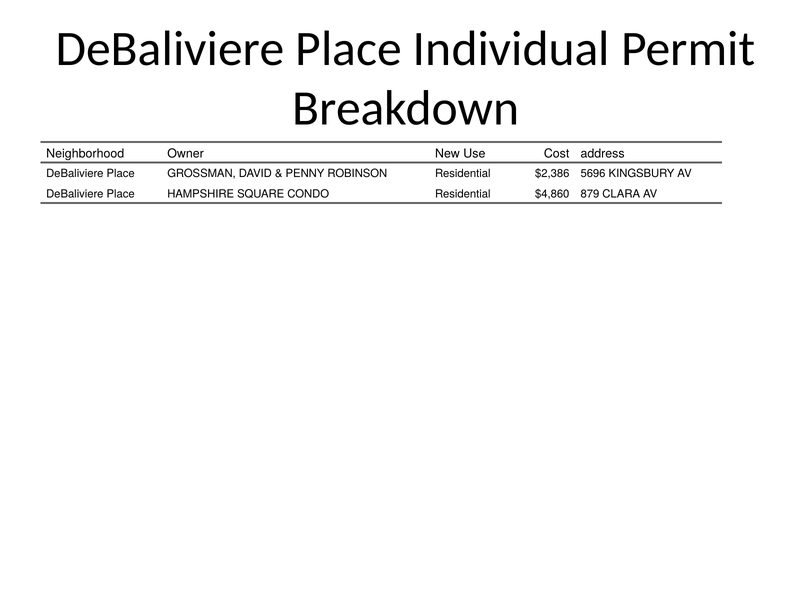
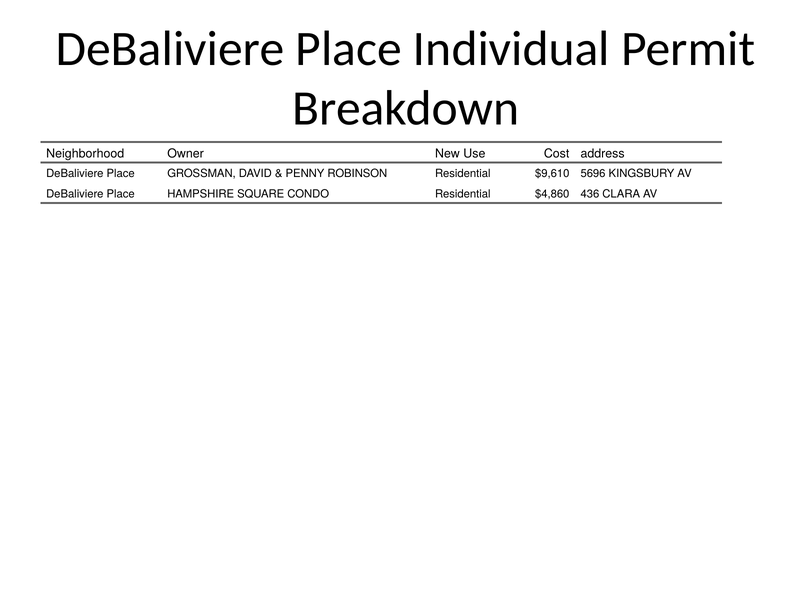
$2,386: $2,386 -> $9,610
879: 879 -> 436
